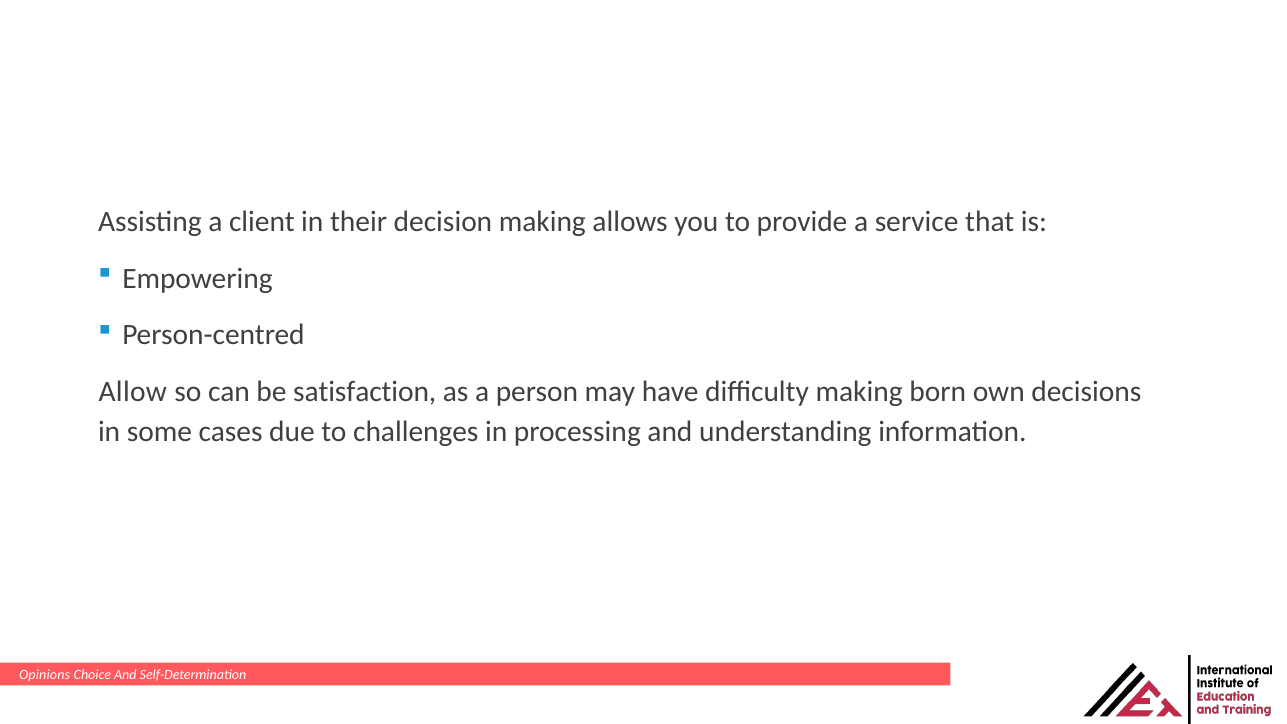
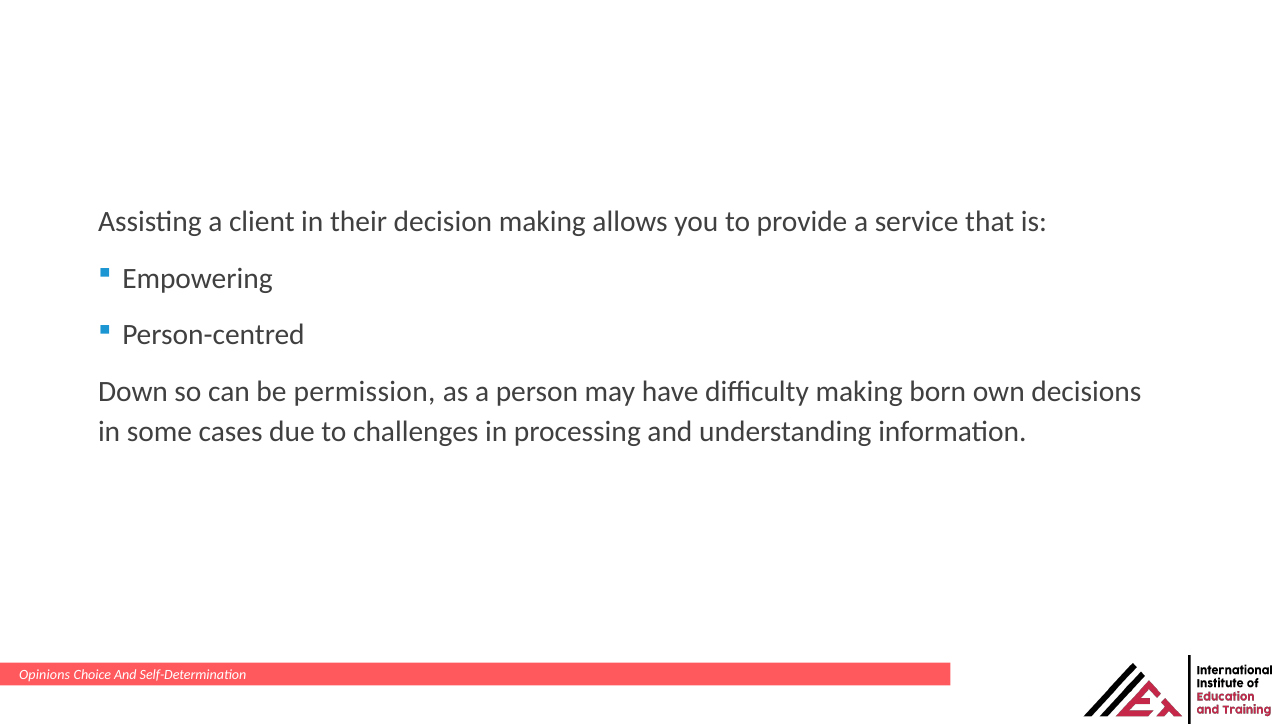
Allow: Allow -> Down
satisfaction: satisfaction -> permission
